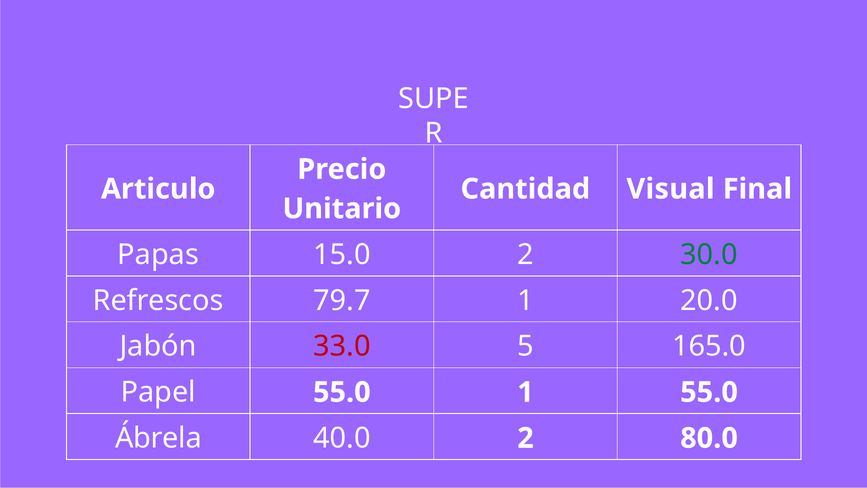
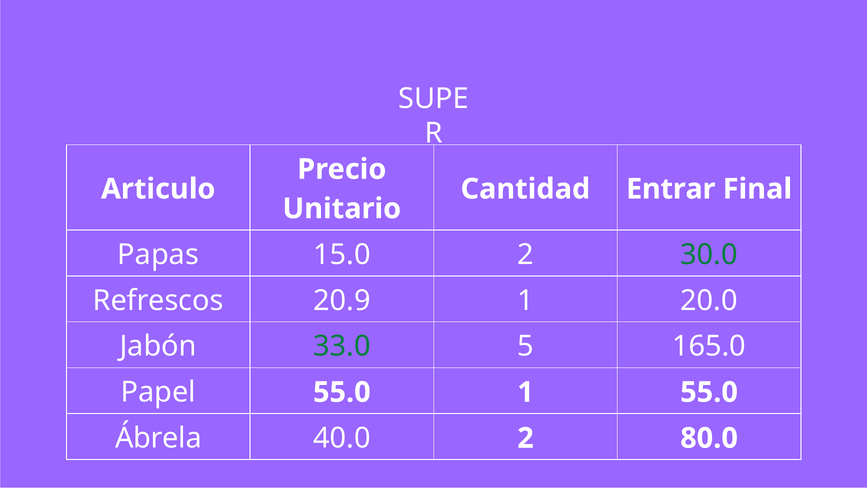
Visual: Visual -> Entrar
79.7: 79.7 -> 20.9
33.0 colour: red -> green
